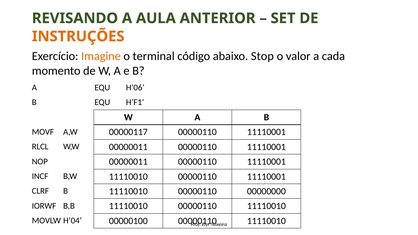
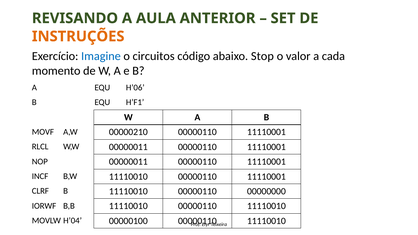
Imagine colour: orange -> blue
terminal: terminal -> circuitos
00000117: 00000117 -> 00000210
